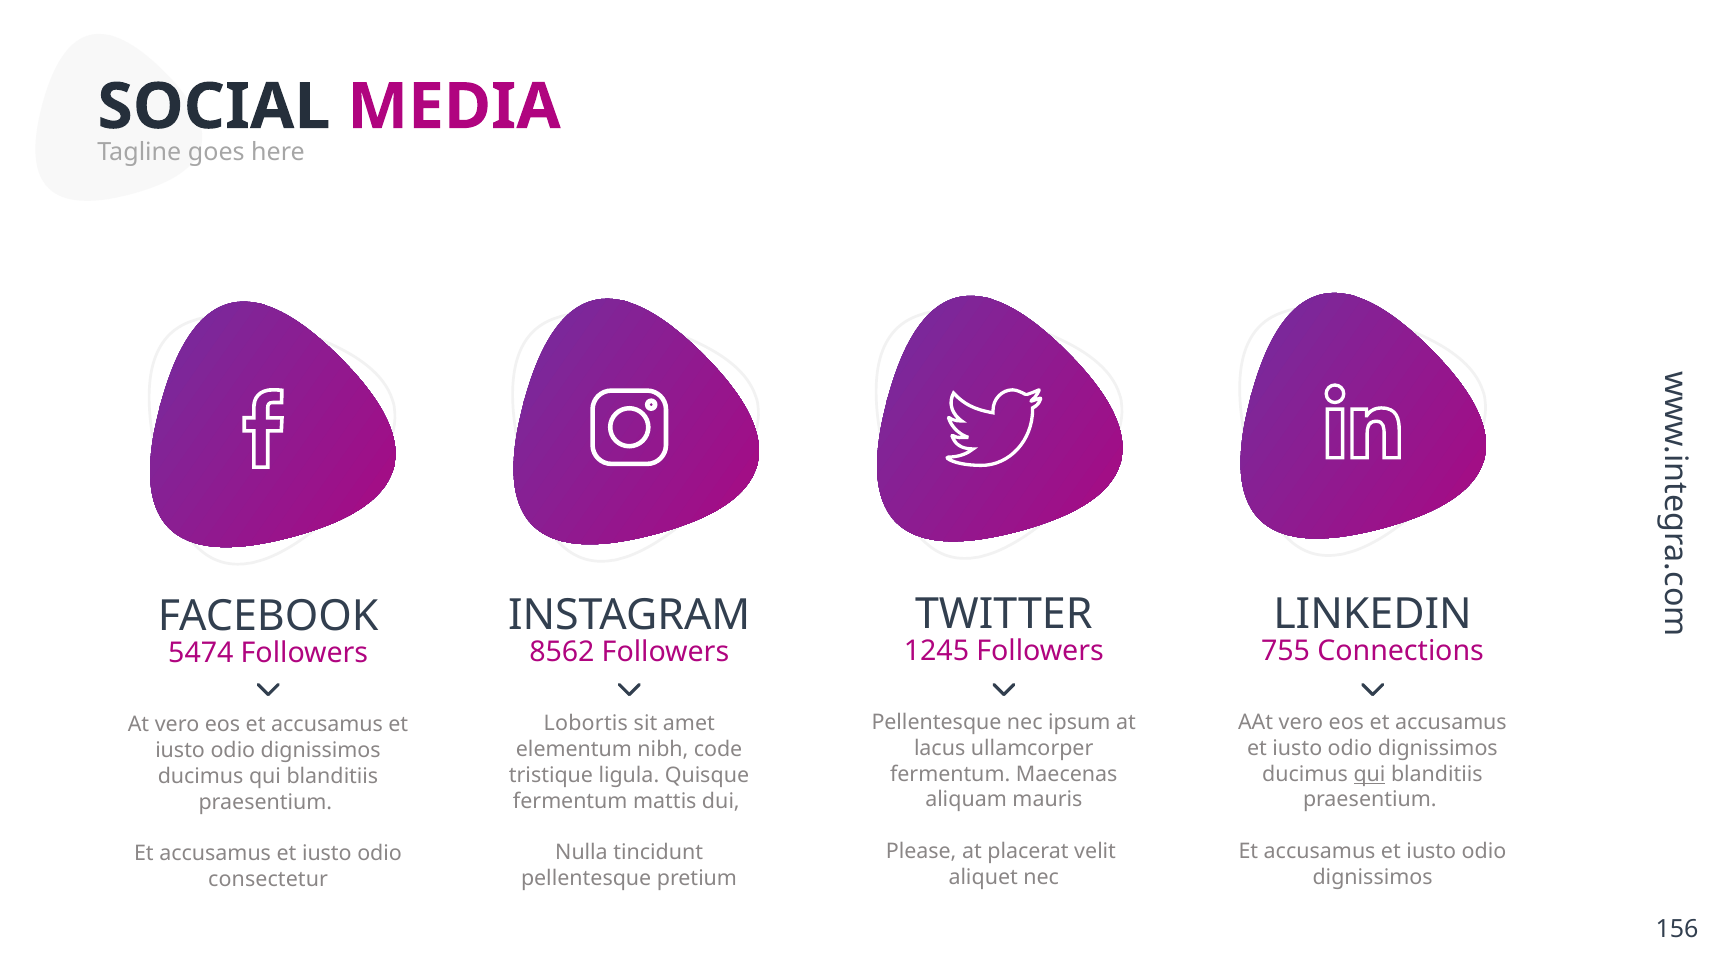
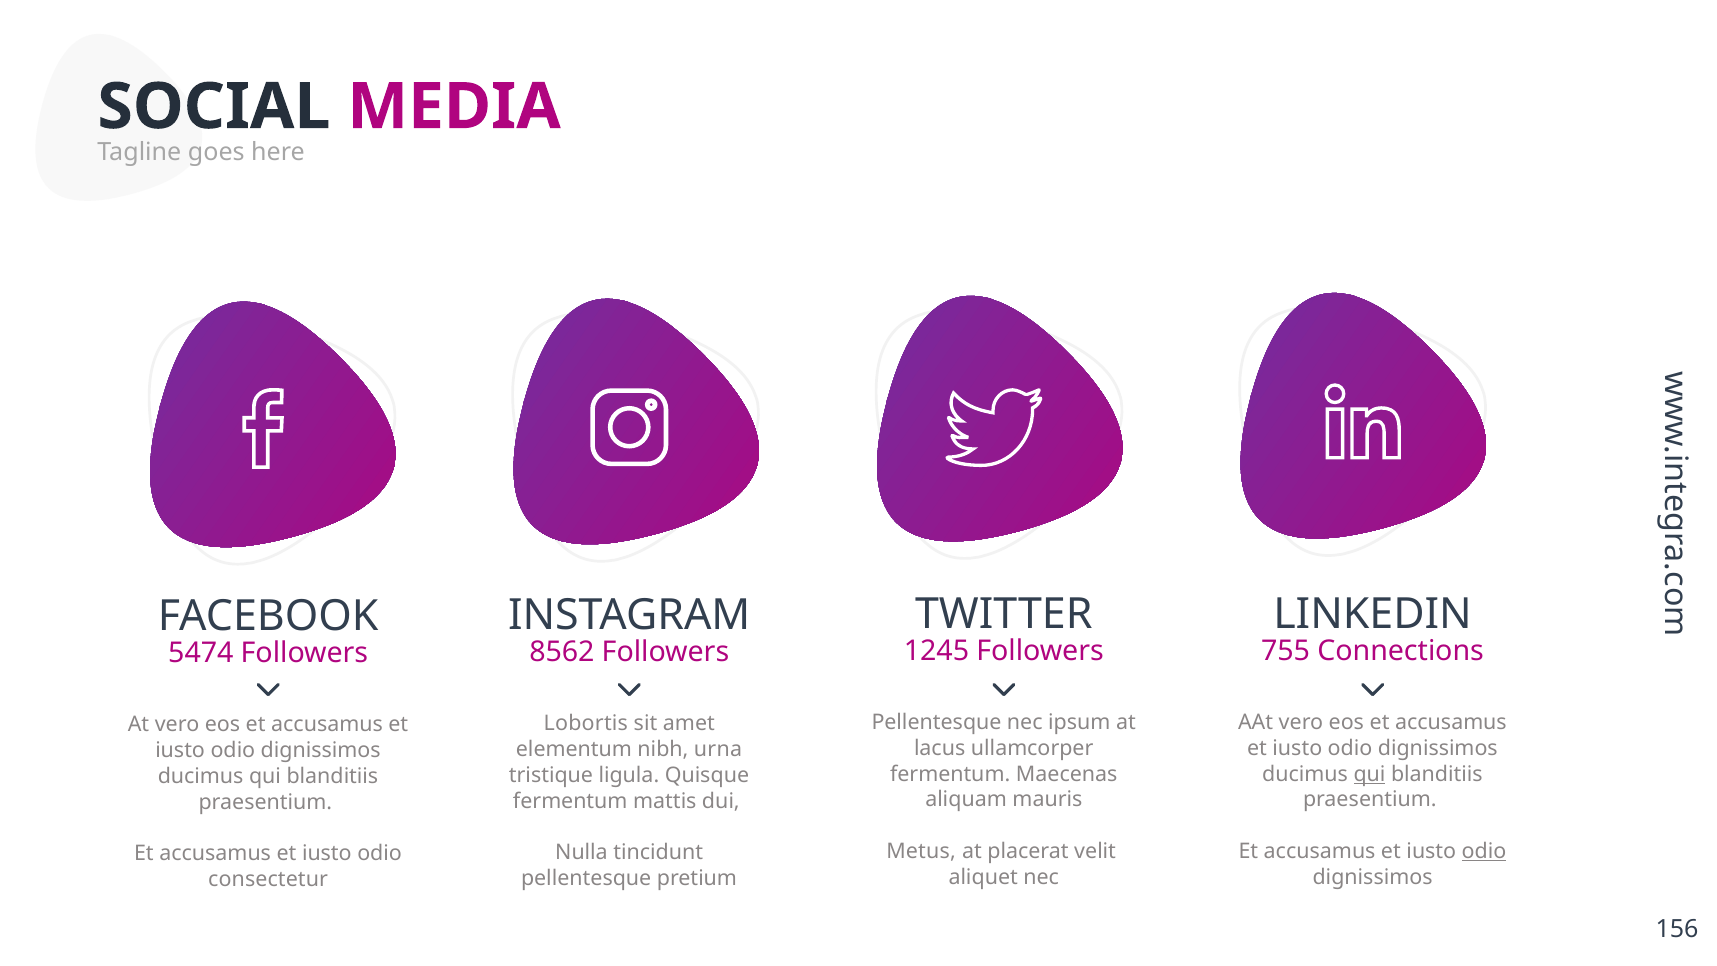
code: code -> urna
Please: Please -> Metus
odio at (1484, 851) underline: none -> present
